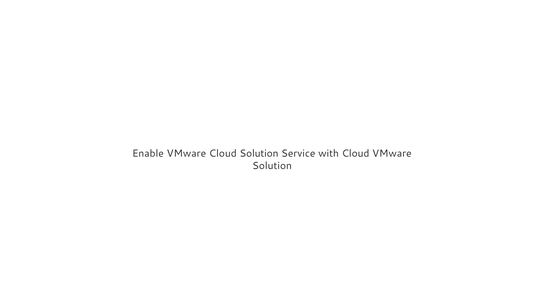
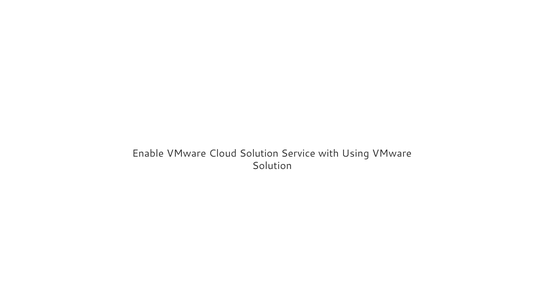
with Cloud: Cloud -> Using
